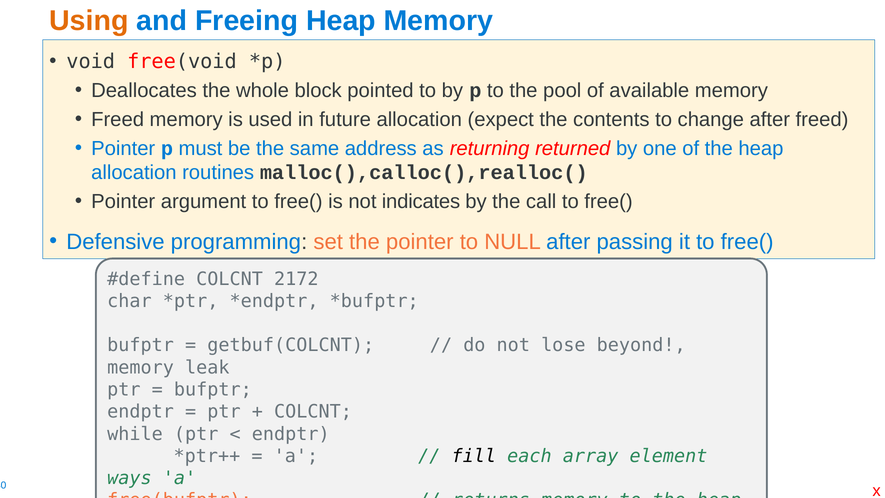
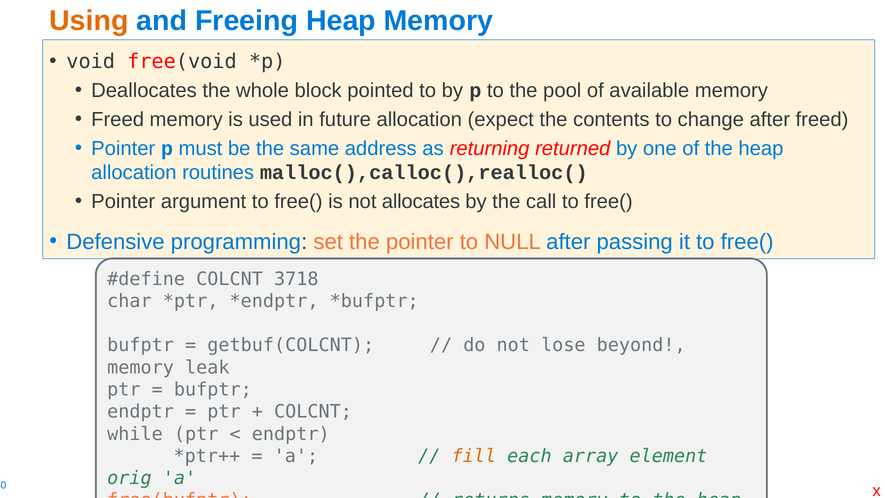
indicates: indicates -> allocates
2172: 2172 -> 3718
fill colour: black -> orange
ways: ways -> orig
